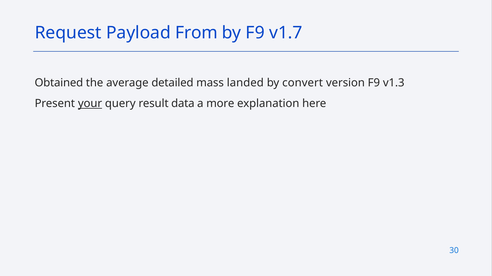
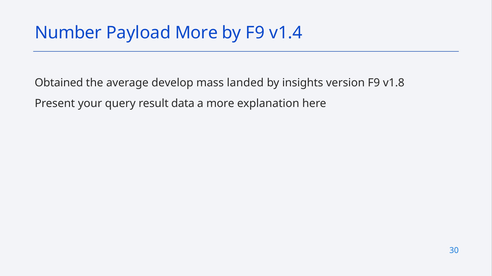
Request: Request -> Number
Payload From: From -> More
v1.7: v1.7 -> v1.4
detailed: detailed -> develop
convert: convert -> insights
v1.3: v1.3 -> v1.8
your underline: present -> none
